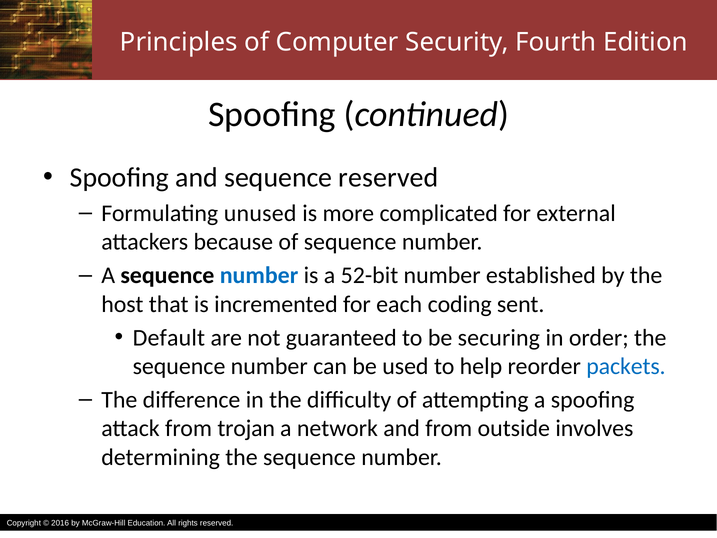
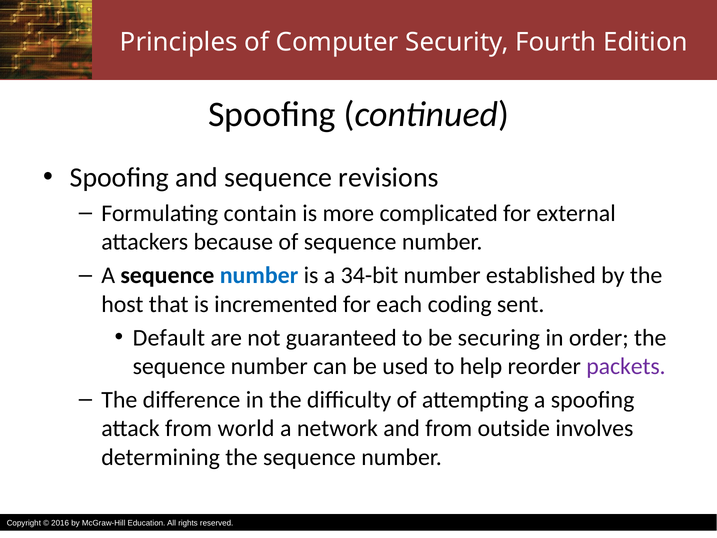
sequence reserved: reserved -> revisions
unused: unused -> contain
52-bit: 52-bit -> 34-bit
packets colour: blue -> purple
trojan: trojan -> world
